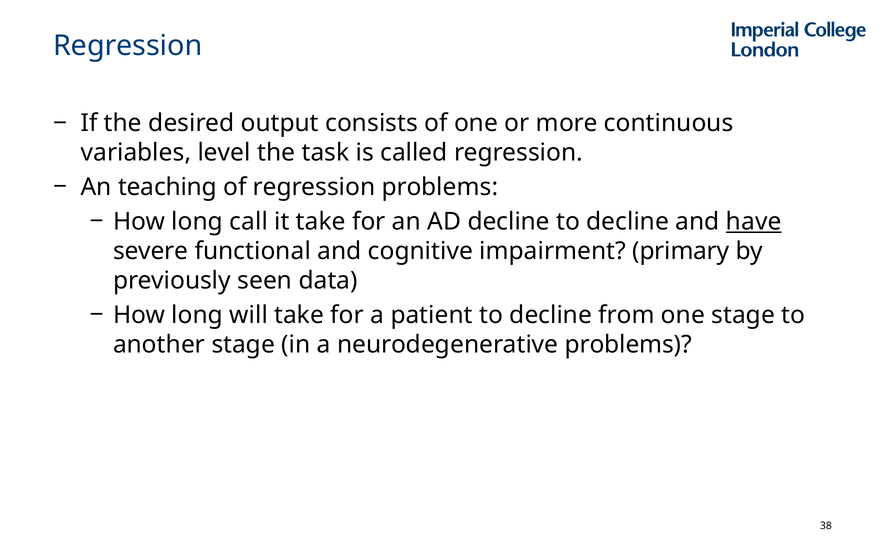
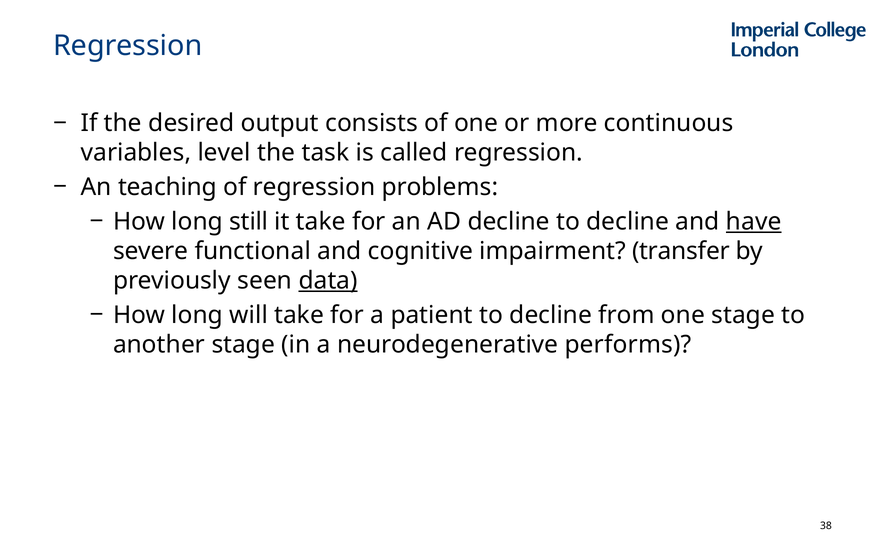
call: call -> still
primary: primary -> transfer
data underline: none -> present
neurodegenerative problems: problems -> performs
